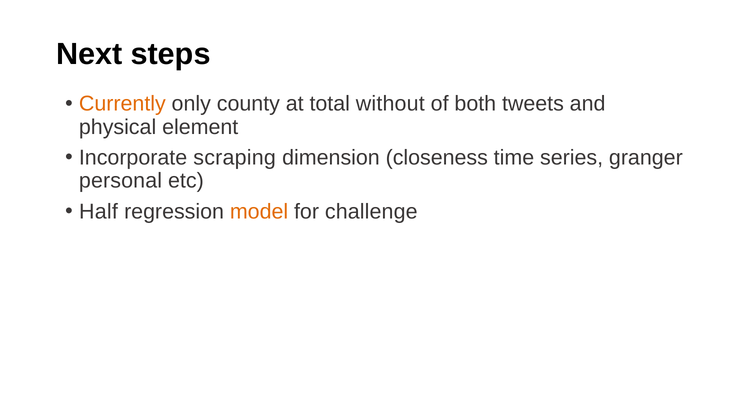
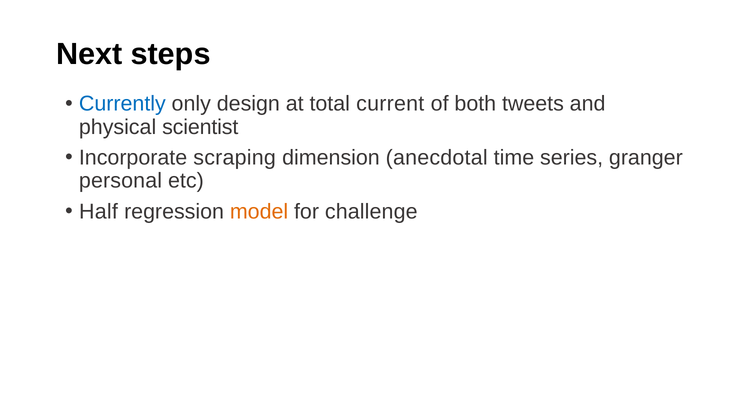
Currently colour: orange -> blue
county: county -> design
without: without -> current
element: element -> scientist
closeness: closeness -> anecdotal
